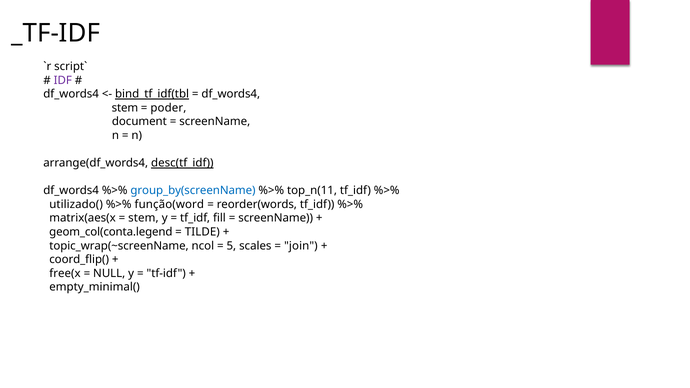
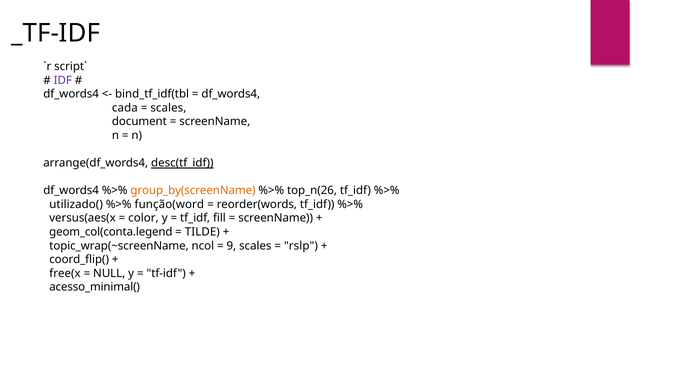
bind_tf_idf(tbl underline: present -> none
stem at (125, 108): stem -> cada
poder at (168, 108): poder -> scales
group_by(screenName colour: blue -> orange
top_n(11: top_n(11 -> top_n(26
matrix(aes(x: matrix(aes(x -> versus(aes(x
stem at (143, 218): stem -> color
5: 5 -> 9
join: join -> rslp
empty_minimal(: empty_minimal( -> acesso_minimal(
